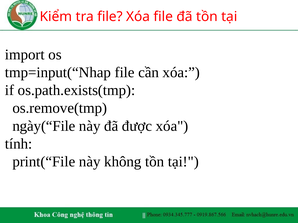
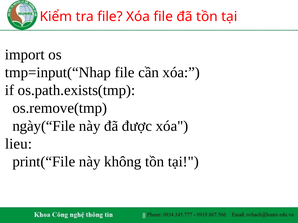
tính: tính -> lieu
